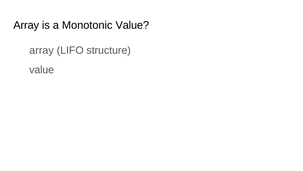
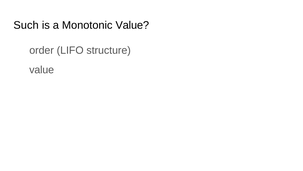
Array at (26, 25): Array -> Such
array at (42, 50): array -> order
